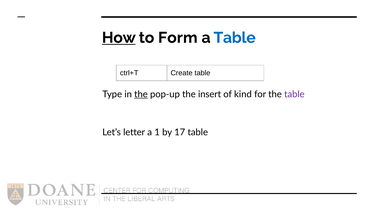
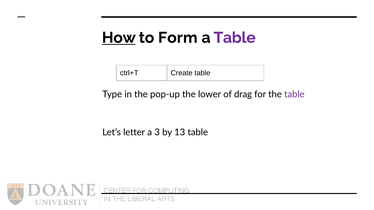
Table at (235, 38) colour: blue -> purple
the at (141, 94) underline: present -> none
insert: insert -> lower
kind: kind -> drag
1: 1 -> 3
17: 17 -> 13
